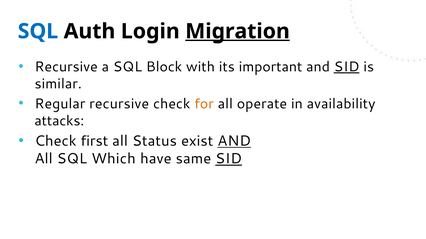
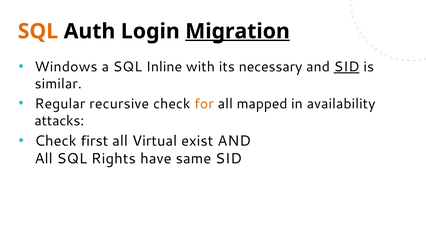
SQL at (38, 31) colour: blue -> orange
Recursive at (66, 67): Recursive -> Windows
Block: Block -> Inline
important: important -> necessary
operate: operate -> mapped
Status: Status -> Virtual
AND at (234, 141) underline: present -> none
Which: Which -> Rights
SID at (229, 159) underline: present -> none
